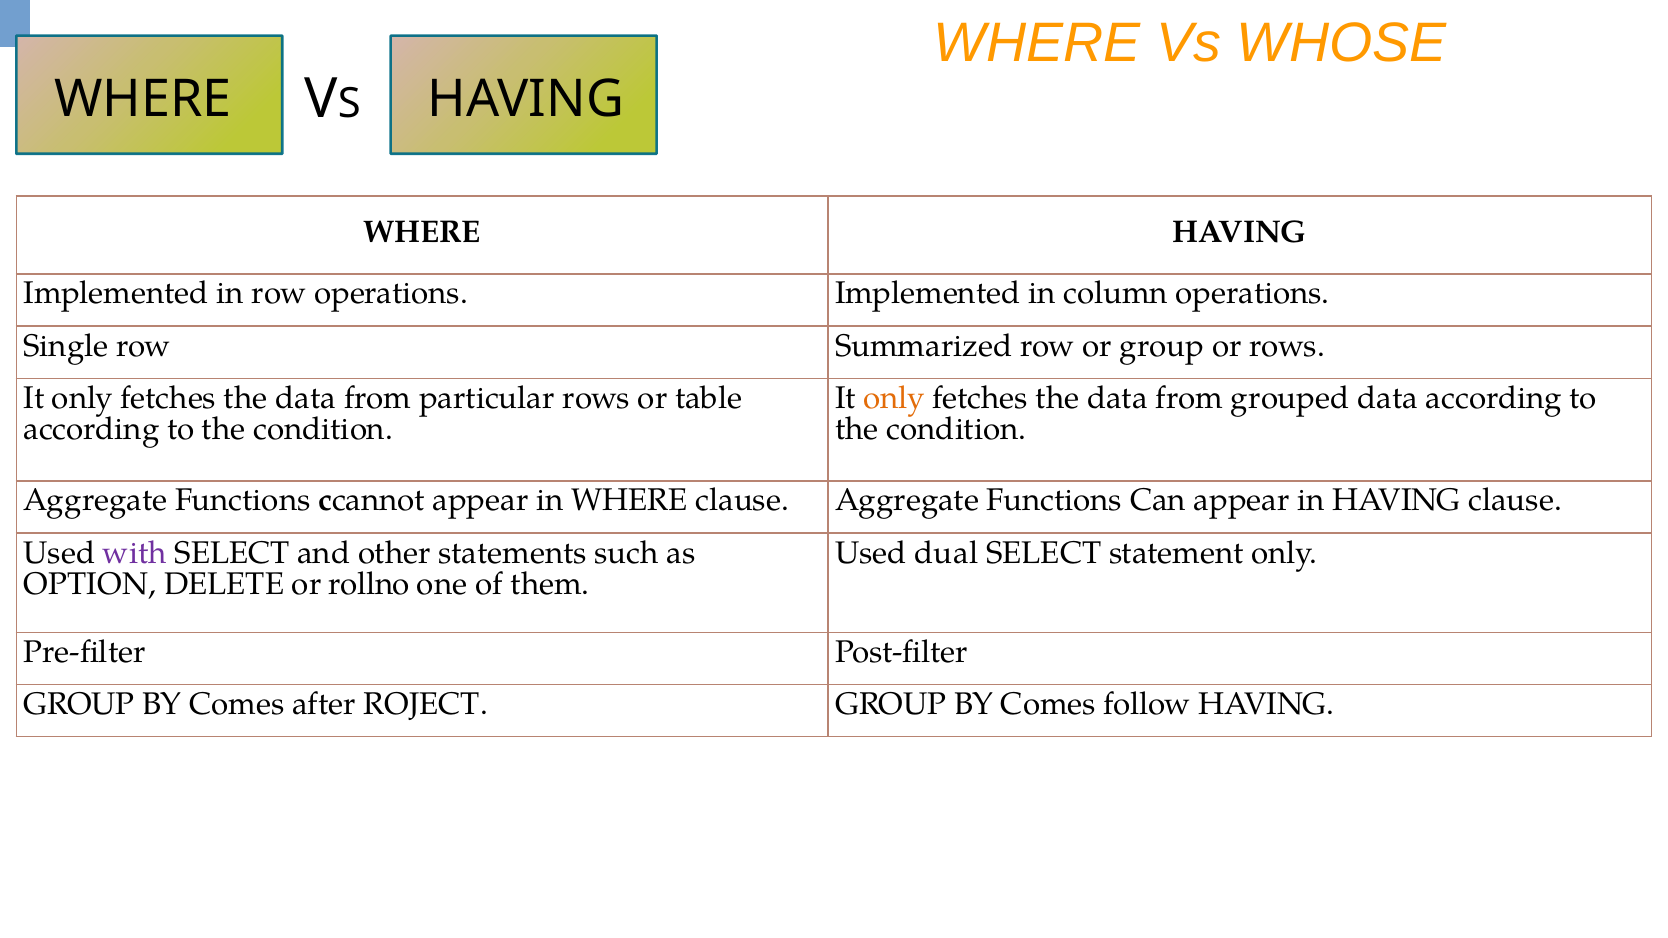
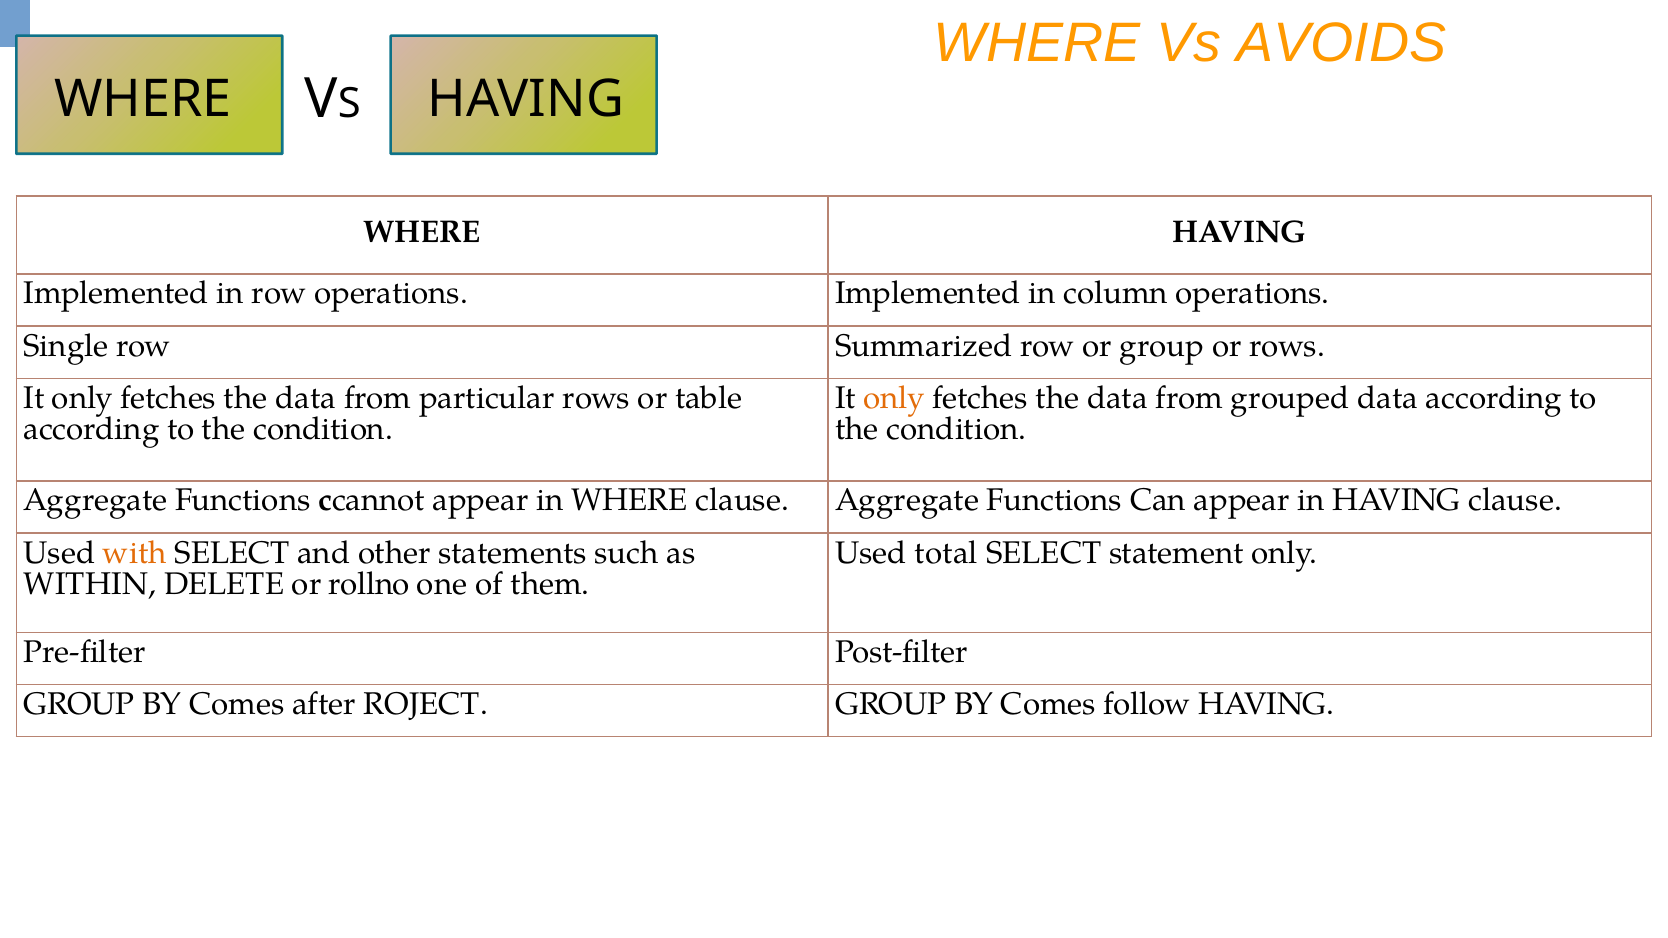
WHOSE: WHOSE -> AVOIDS
with colour: purple -> orange
dual: dual -> total
OPTION: OPTION -> WITHIN
